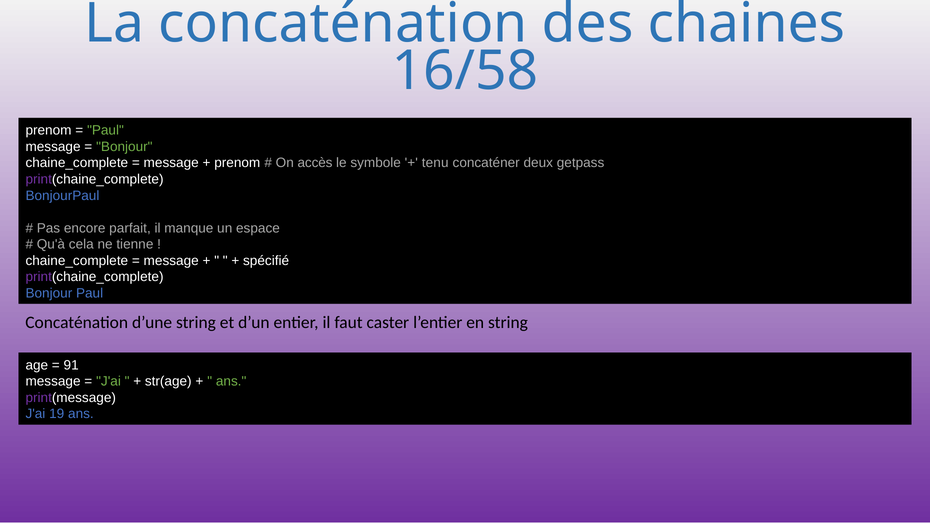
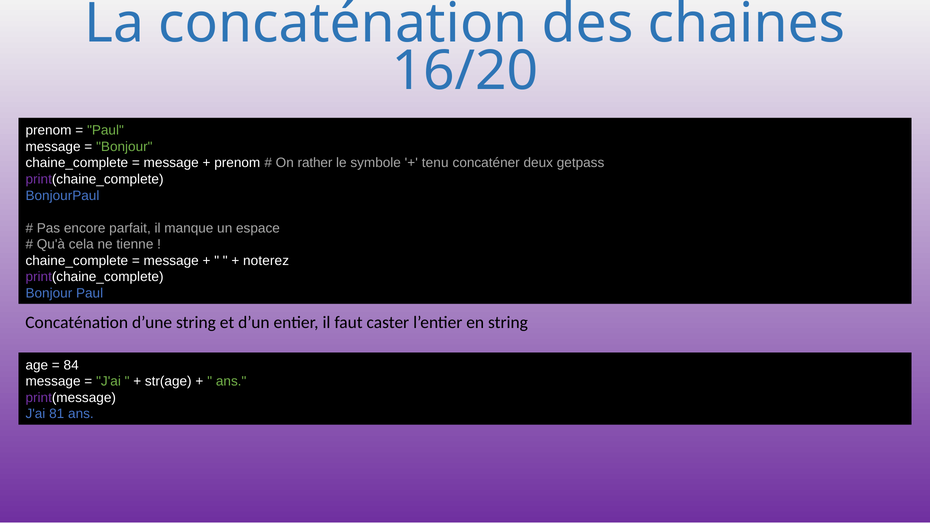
16/58: 16/58 -> 16/20
accès: accès -> rather
spécifié: spécifié -> noterez
91: 91 -> 84
19: 19 -> 81
